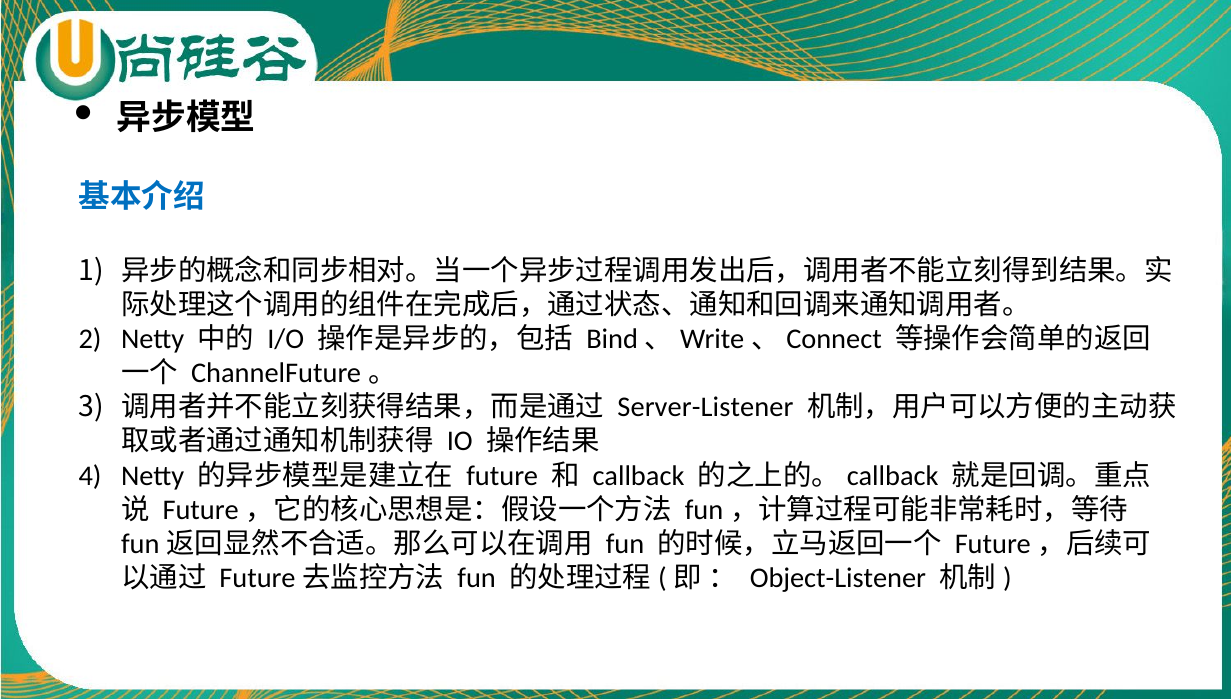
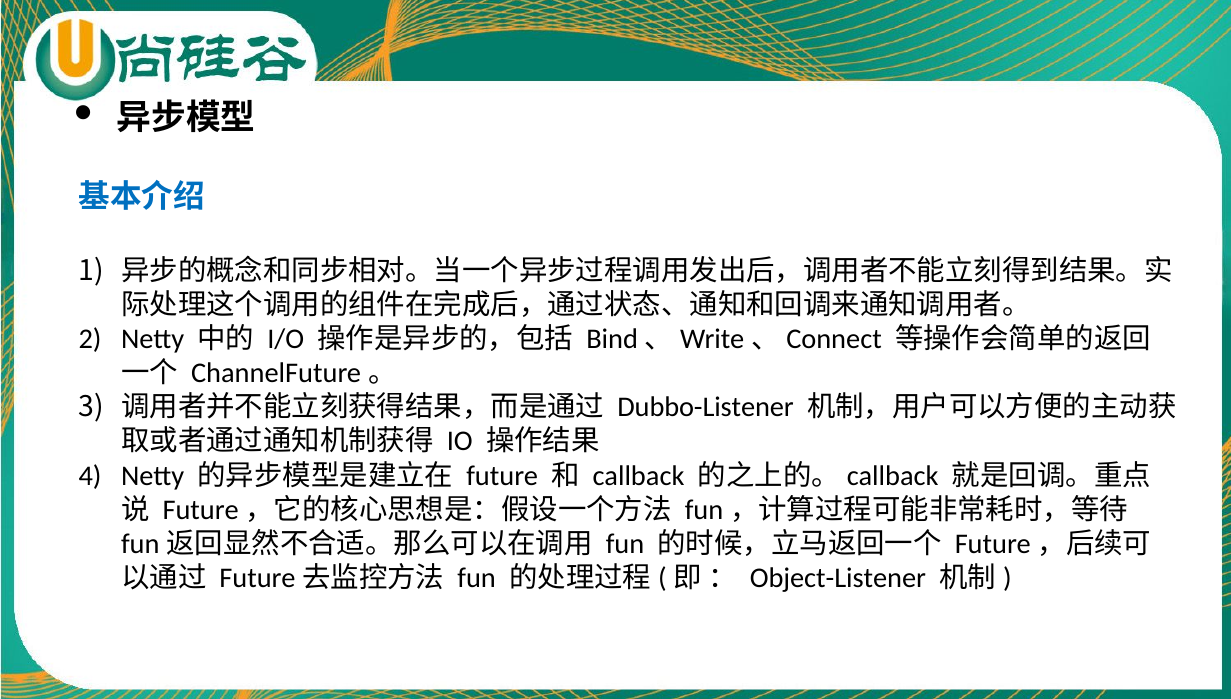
Server-Listener: Server-Listener -> Dubbo-Listener
